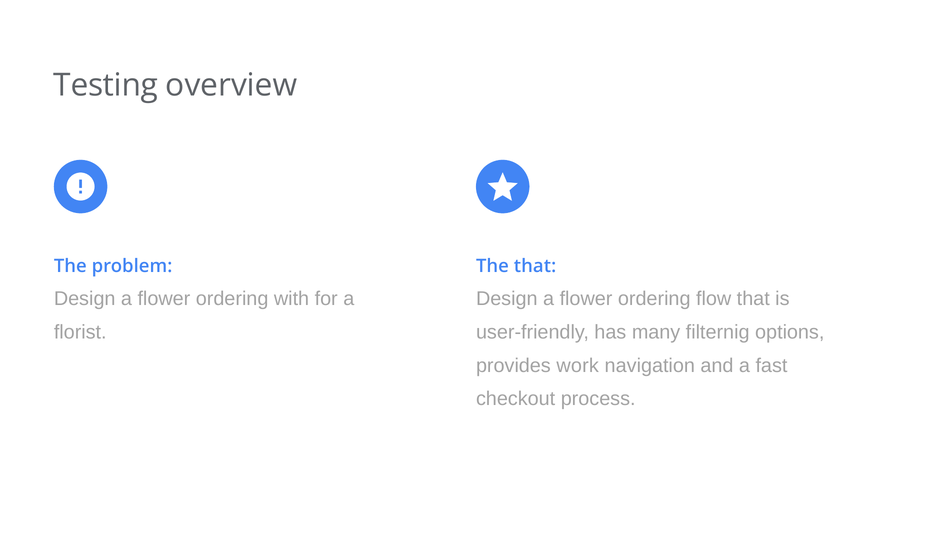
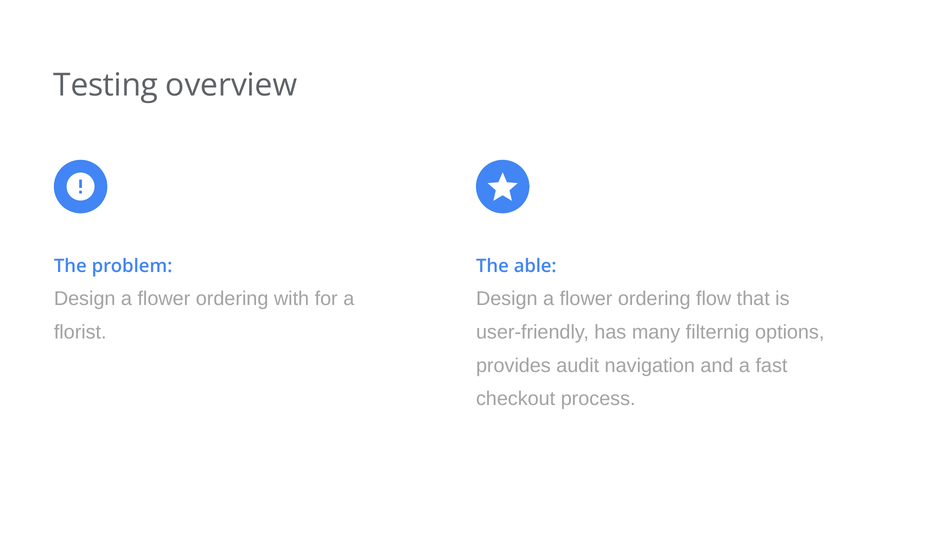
The that: that -> able
work: work -> audit
